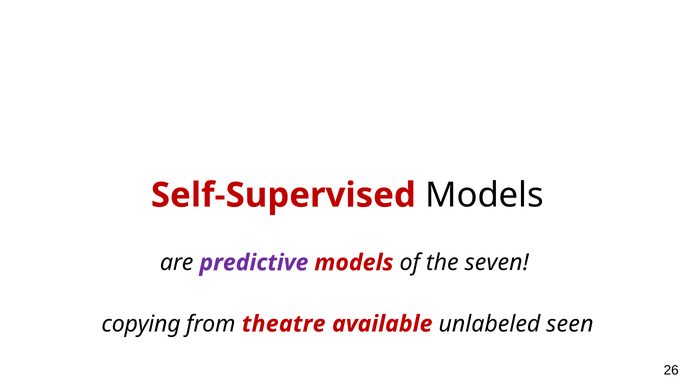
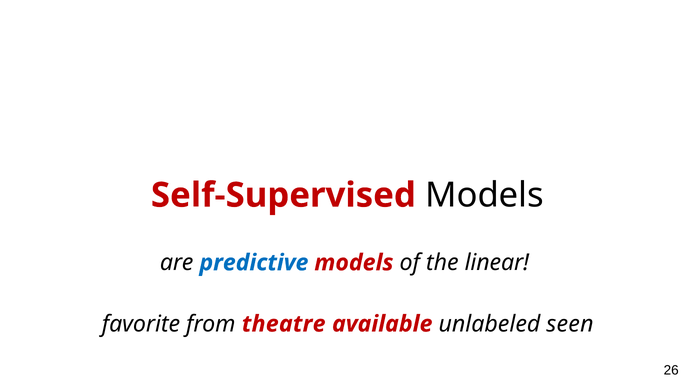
predictive colour: purple -> blue
seven: seven -> linear
copying: copying -> favorite
